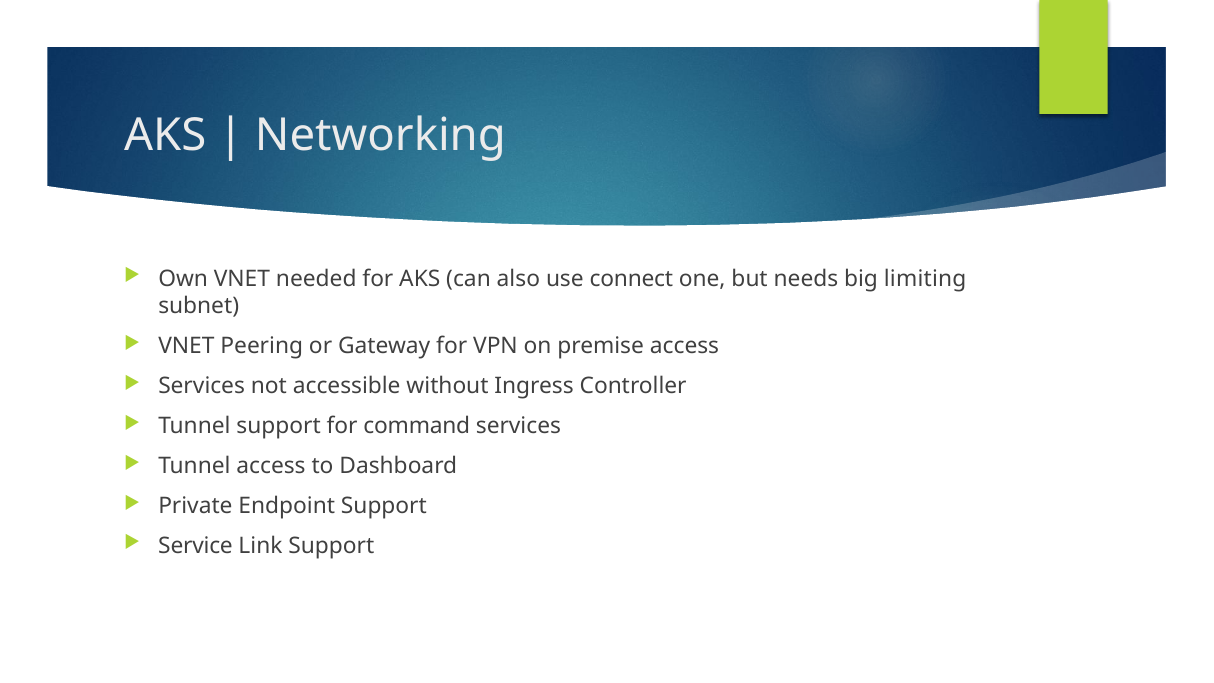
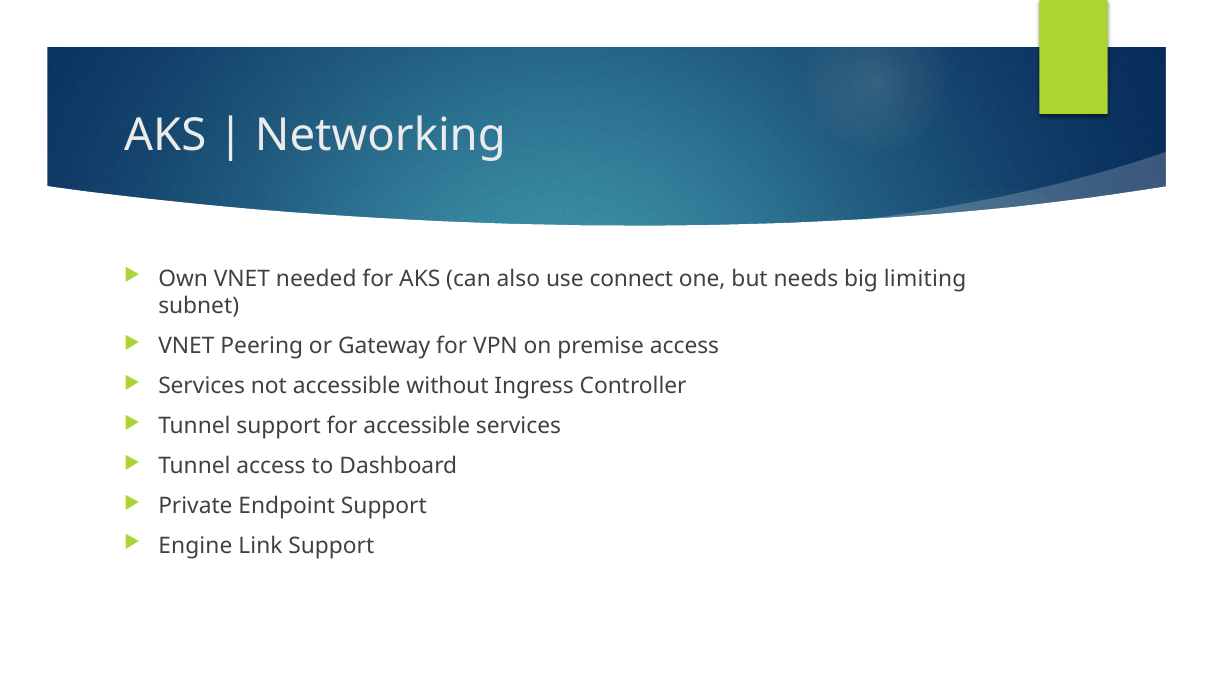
for command: command -> accessible
Service: Service -> Engine
